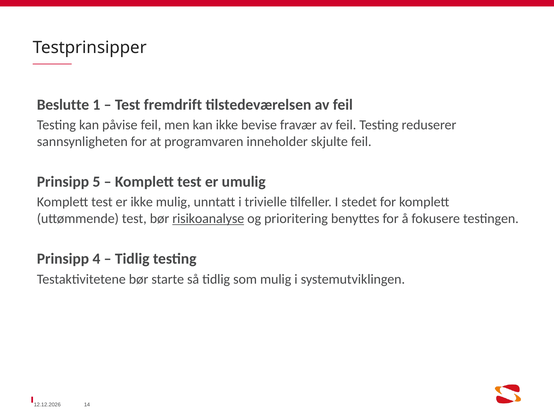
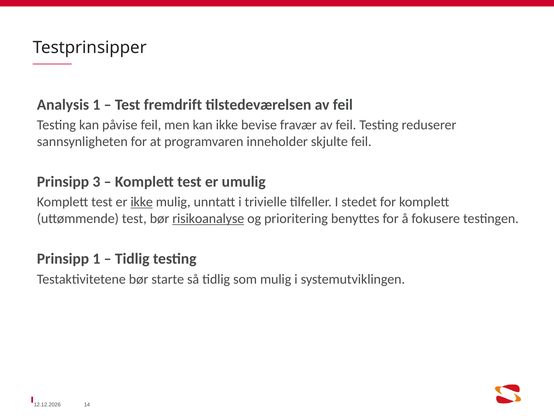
Beslutte: Beslutte -> Analysis
5: 5 -> 3
ikke at (142, 202) underline: none -> present
Prinsipp 4: 4 -> 1
